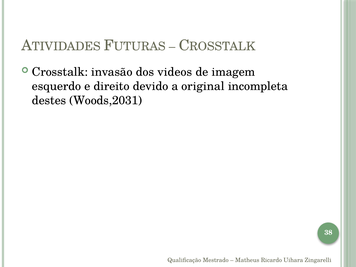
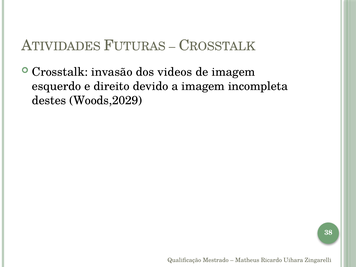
a original: original -> imagem
Woods,2031: Woods,2031 -> Woods,2029
